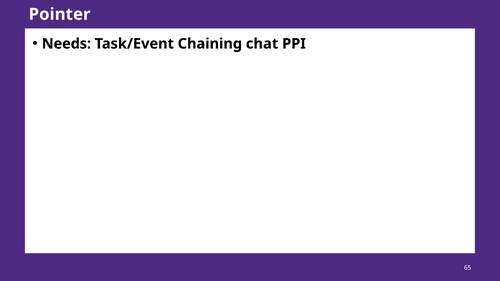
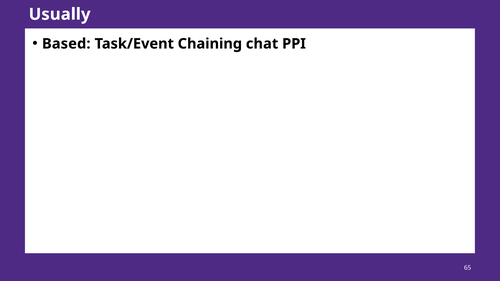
Pointer: Pointer -> Usually
Needs: Needs -> Based
